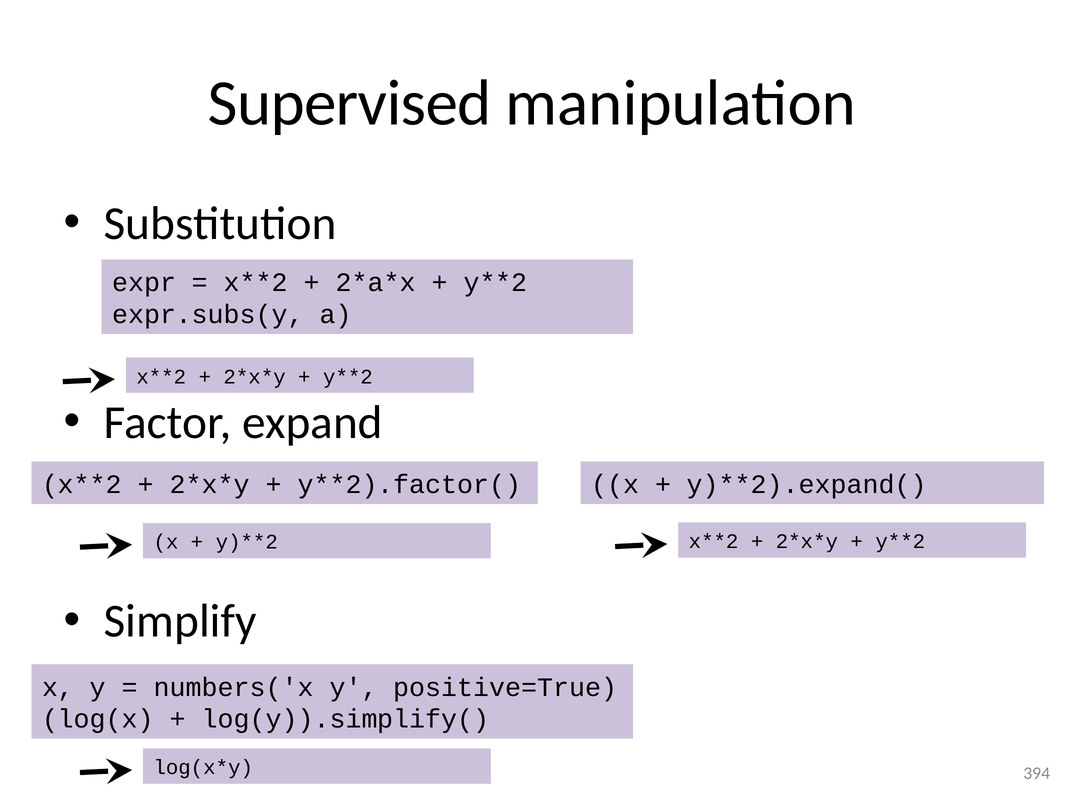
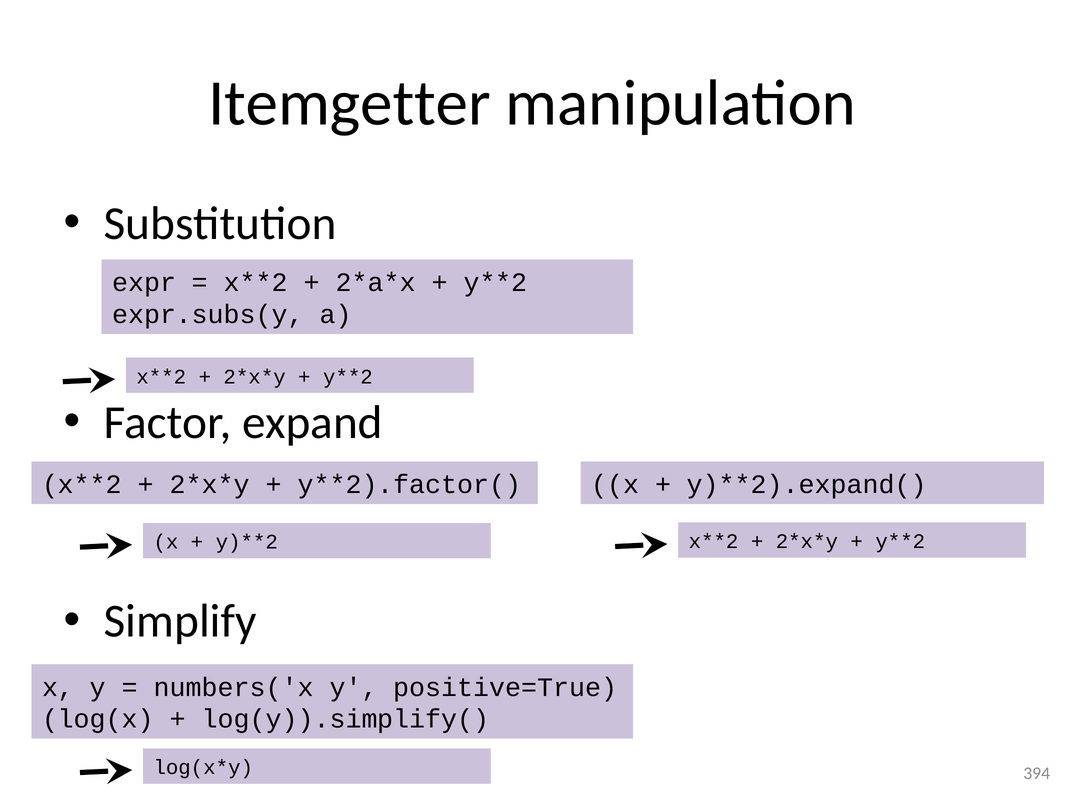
Supervised: Supervised -> Itemgetter
